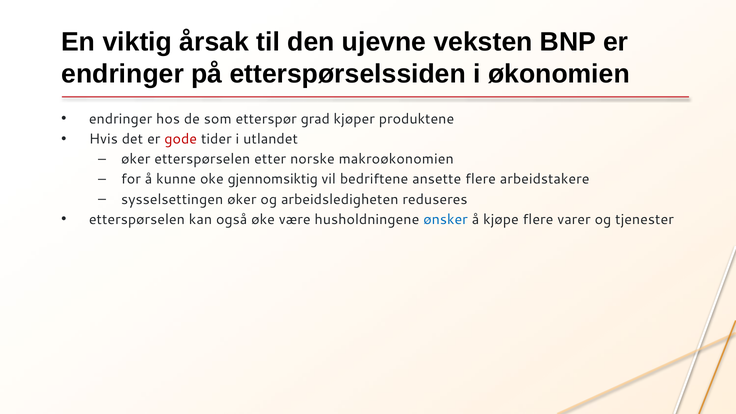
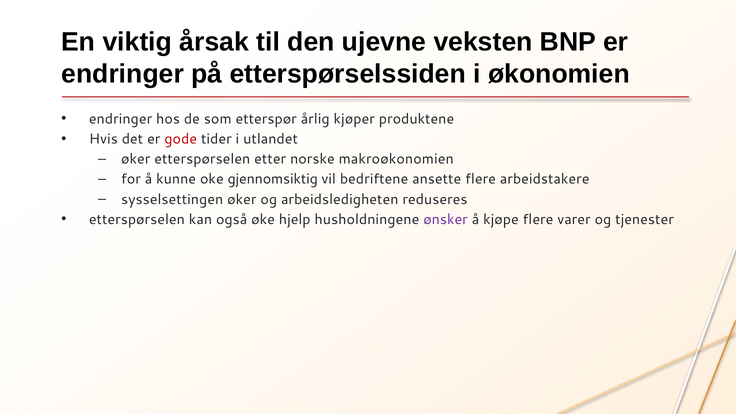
grad: grad -> årlig
være: være -> hjelp
ønsker colour: blue -> purple
